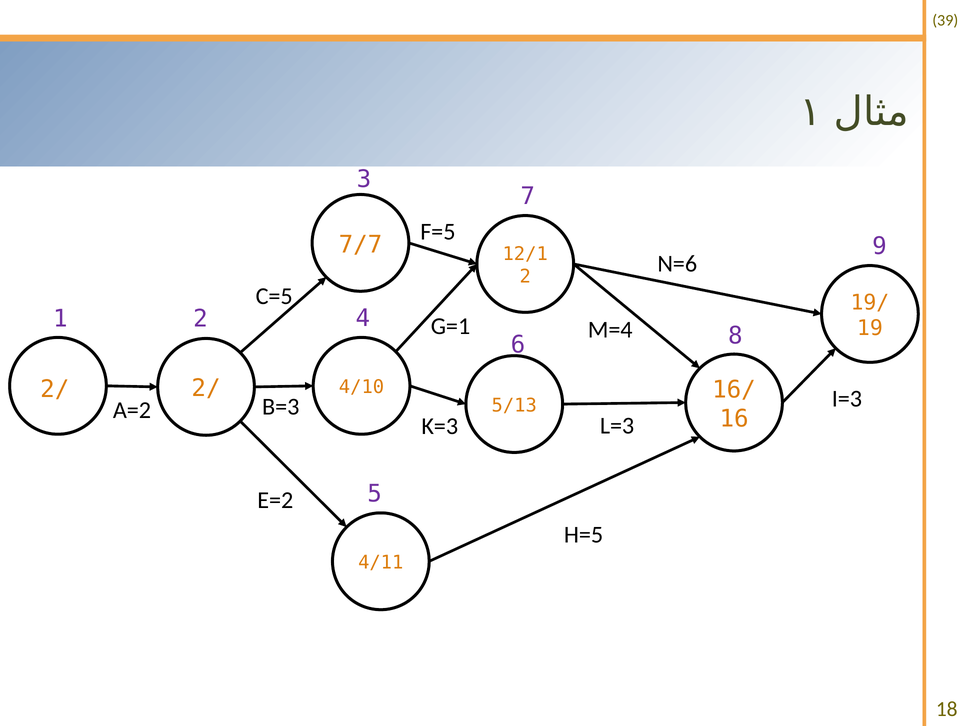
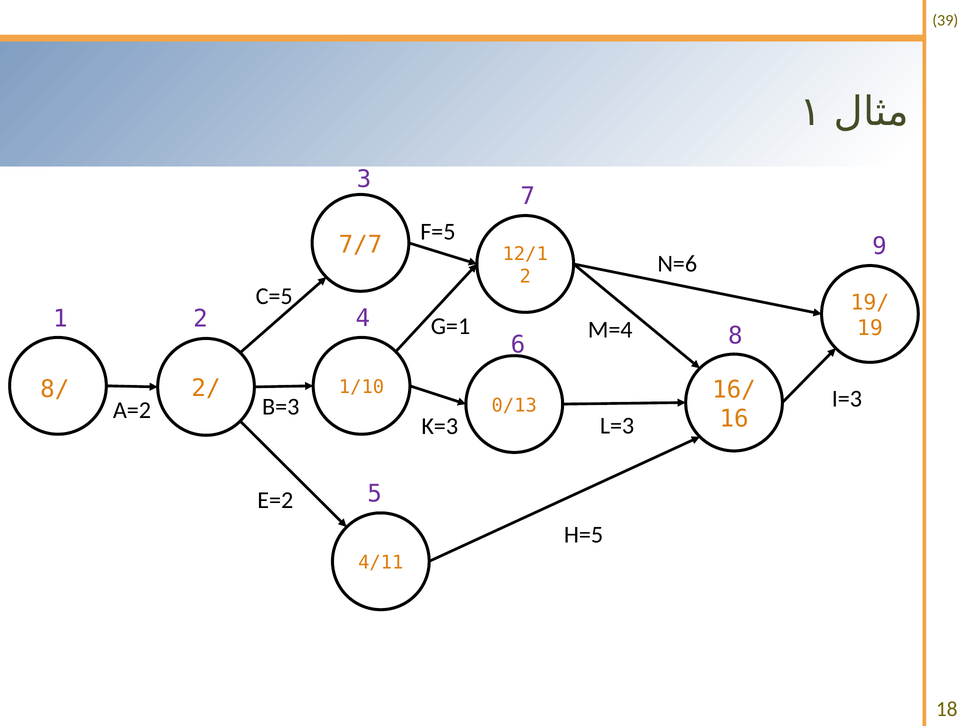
2/ at (55, 389): 2/ -> 8/
4/10: 4/10 -> 1/10
5/13: 5/13 -> 0/13
